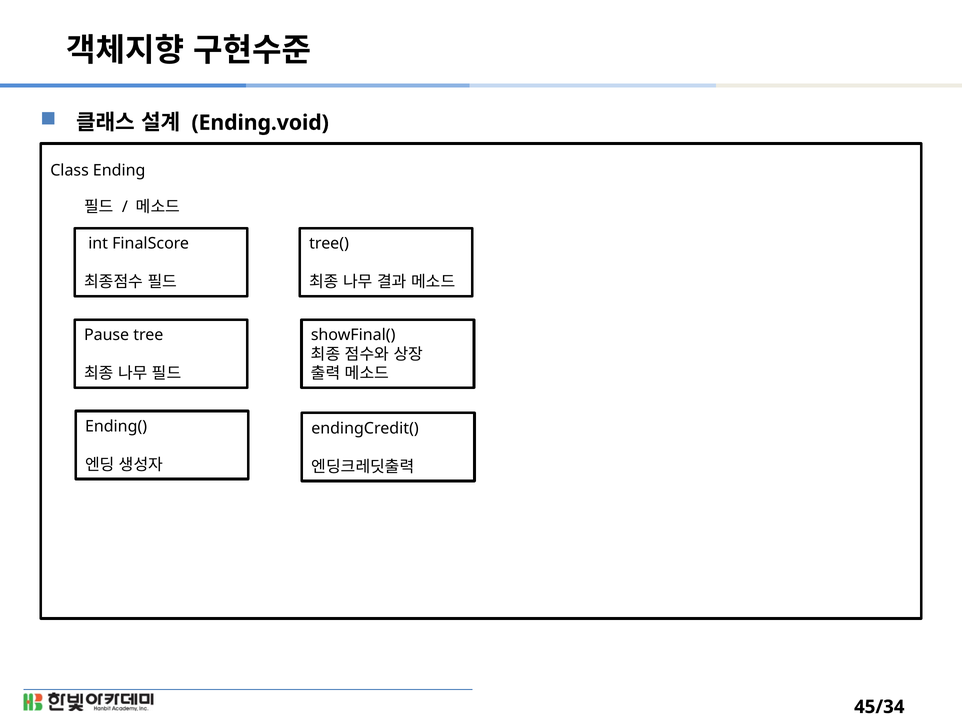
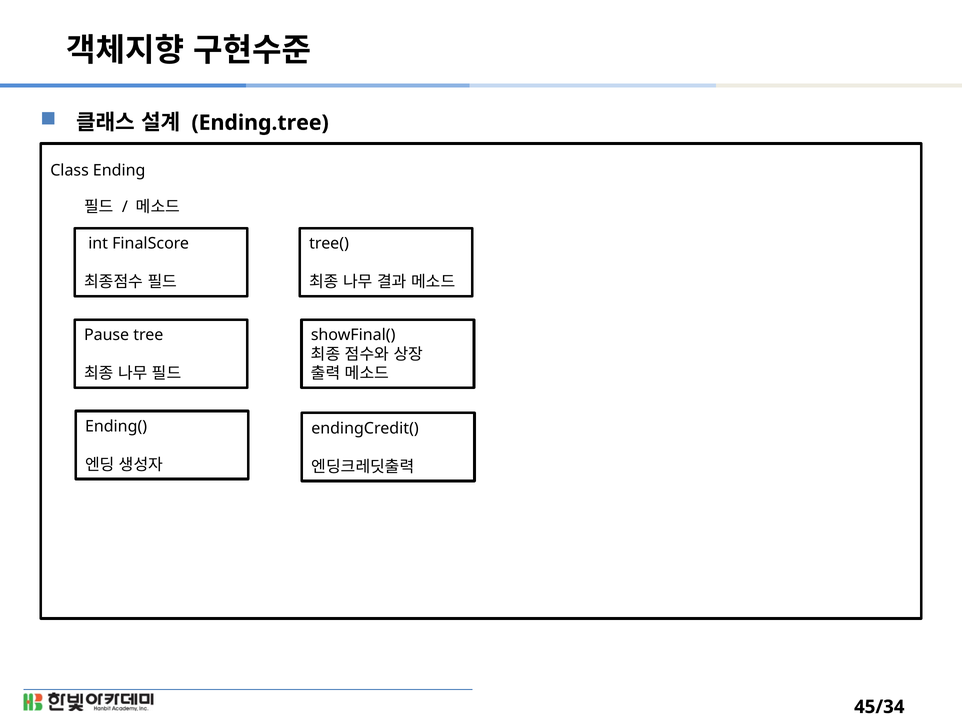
Ending.void: Ending.void -> Ending.tree
